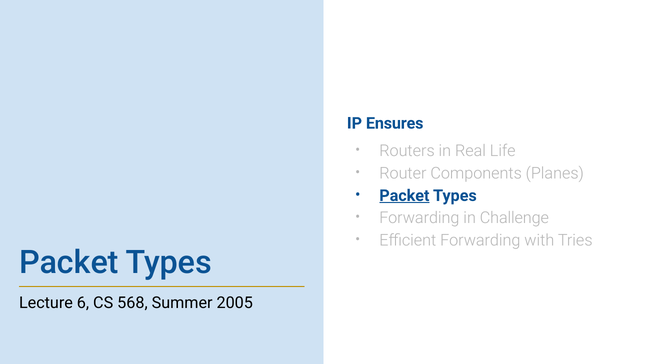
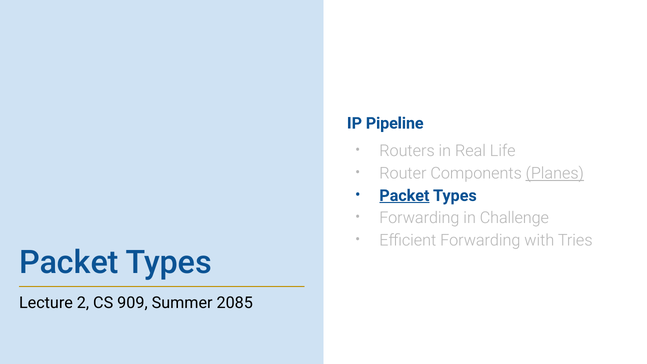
Ensures: Ensures -> Pipeline
Planes underline: none -> present
6: 6 -> 2
568: 568 -> 909
2005: 2005 -> 2085
